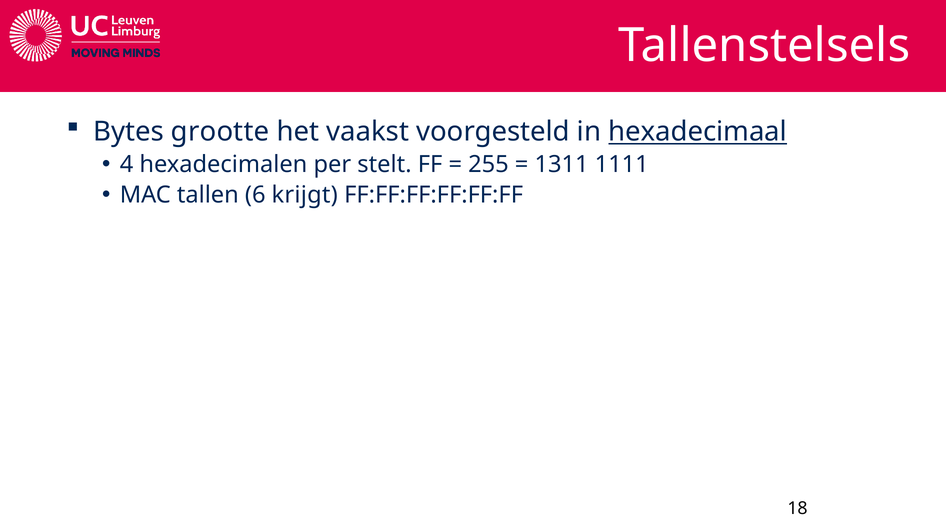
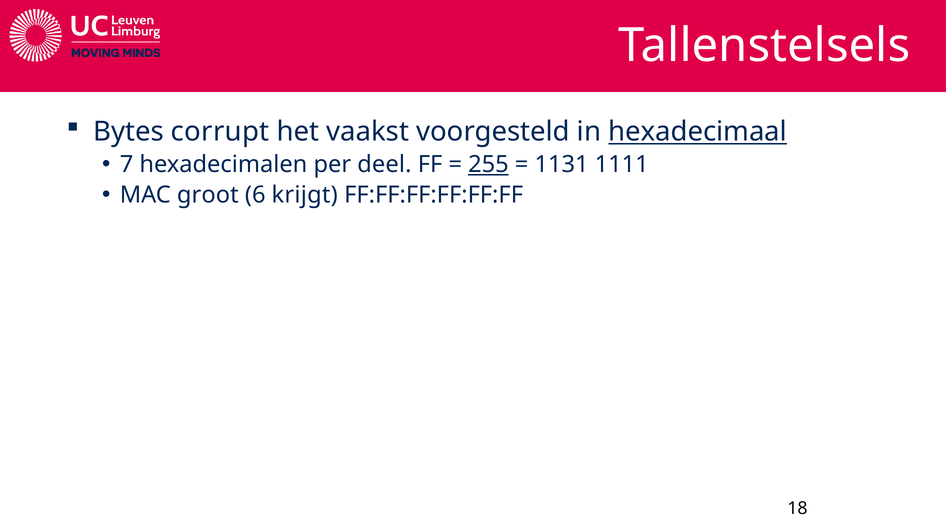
grootte: grootte -> corrupt
4: 4 -> 7
stelt: stelt -> deel
255 underline: none -> present
1311: 1311 -> 1131
tallen: tallen -> groot
